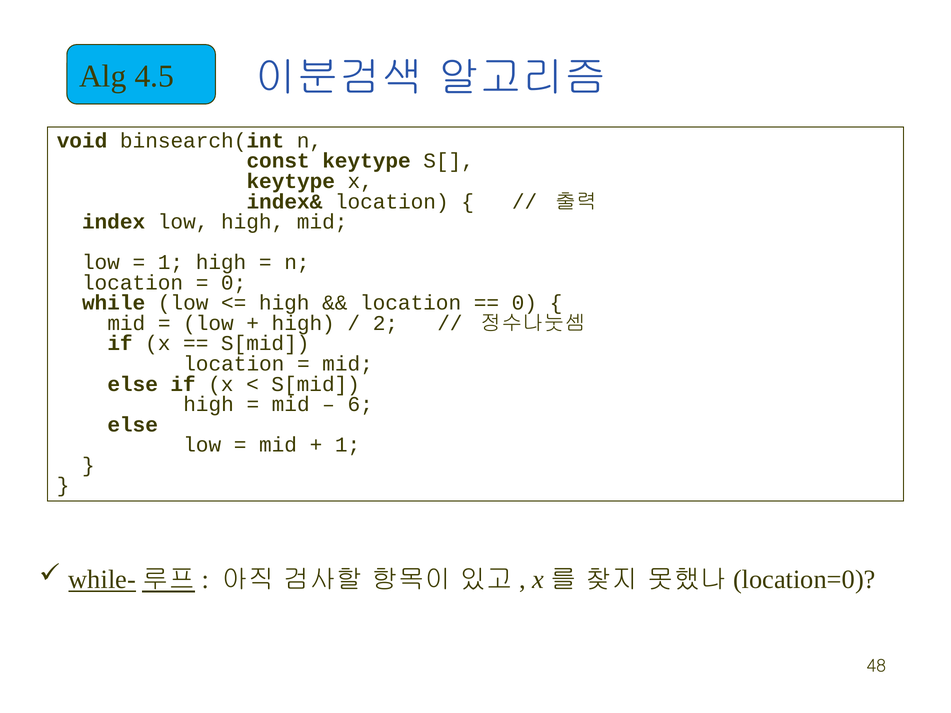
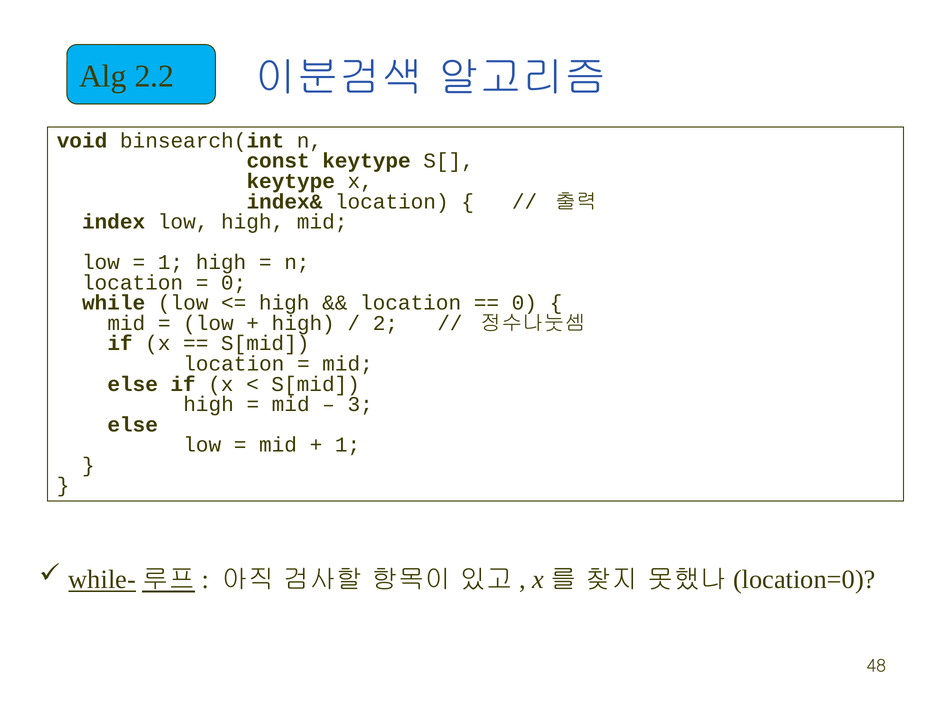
4.5: 4.5 -> 2.2
6: 6 -> 3
